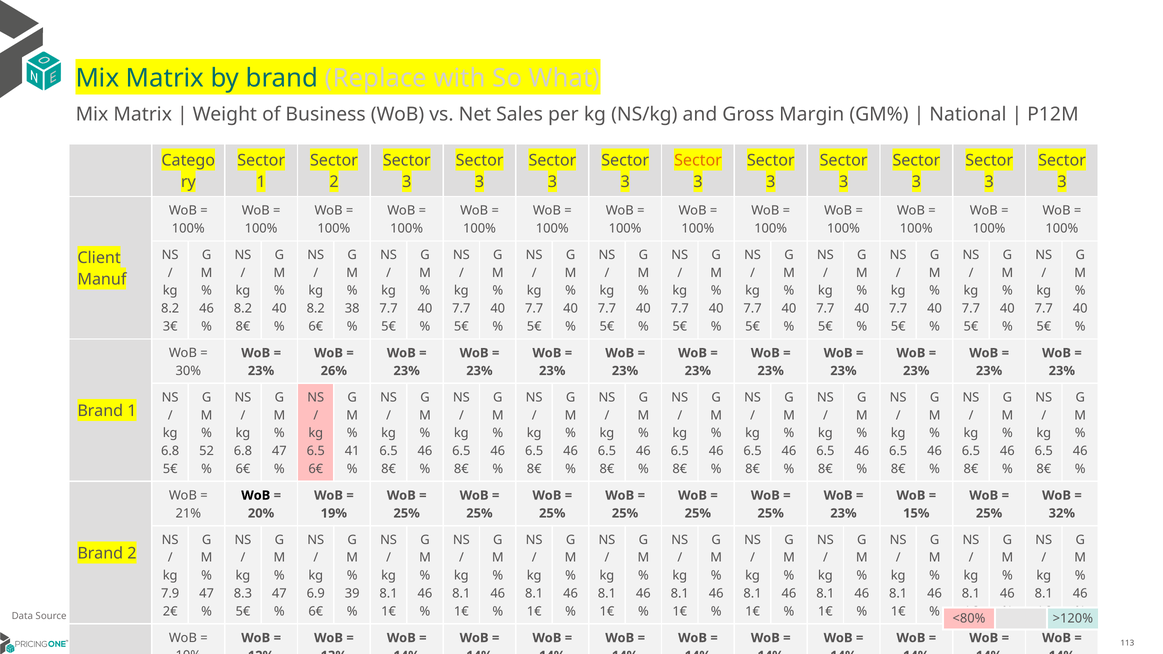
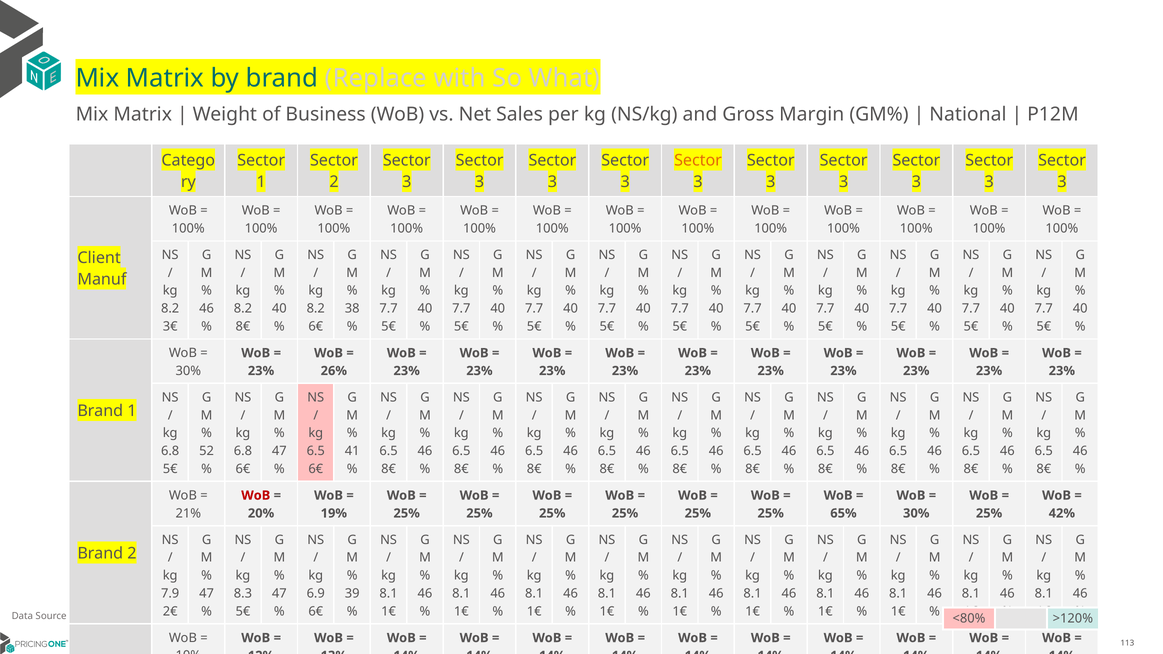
WoB at (256, 496) colour: black -> red
23% at (843, 513): 23% -> 65%
15% at (916, 513): 15% -> 30%
32% at (1062, 513): 32% -> 42%
